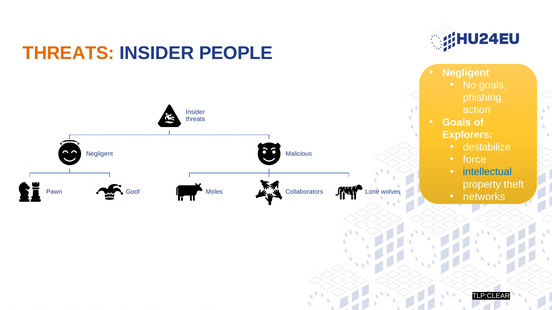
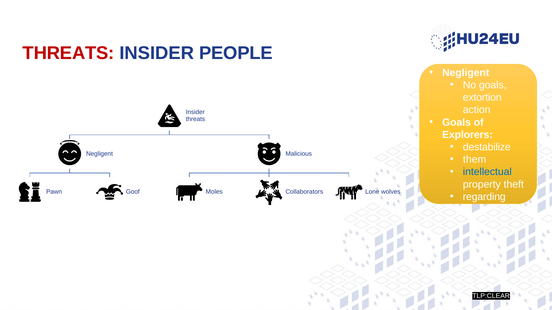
THREATS at (69, 53) colour: orange -> red
phishing: phishing -> extortion
force: force -> them
networks: networks -> regarding
